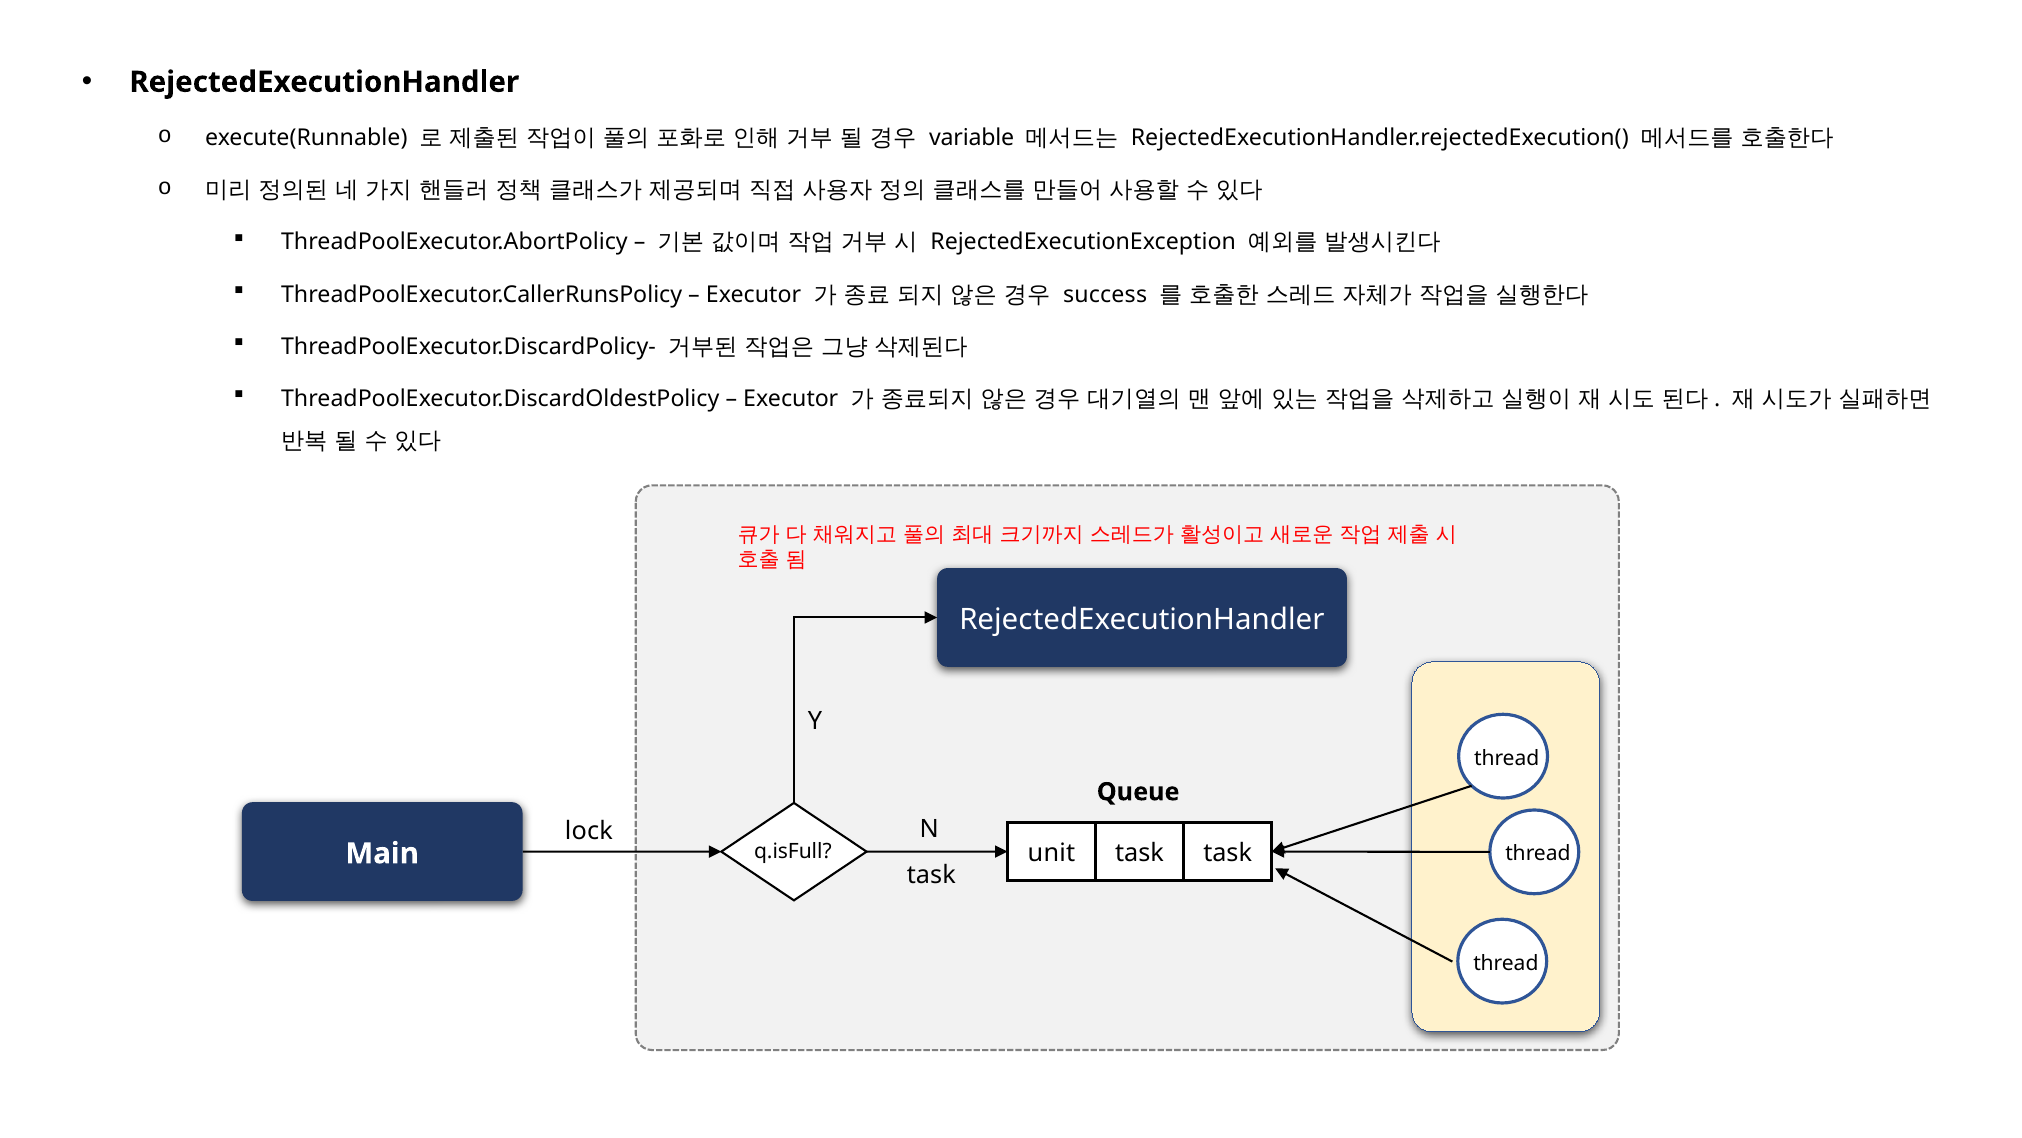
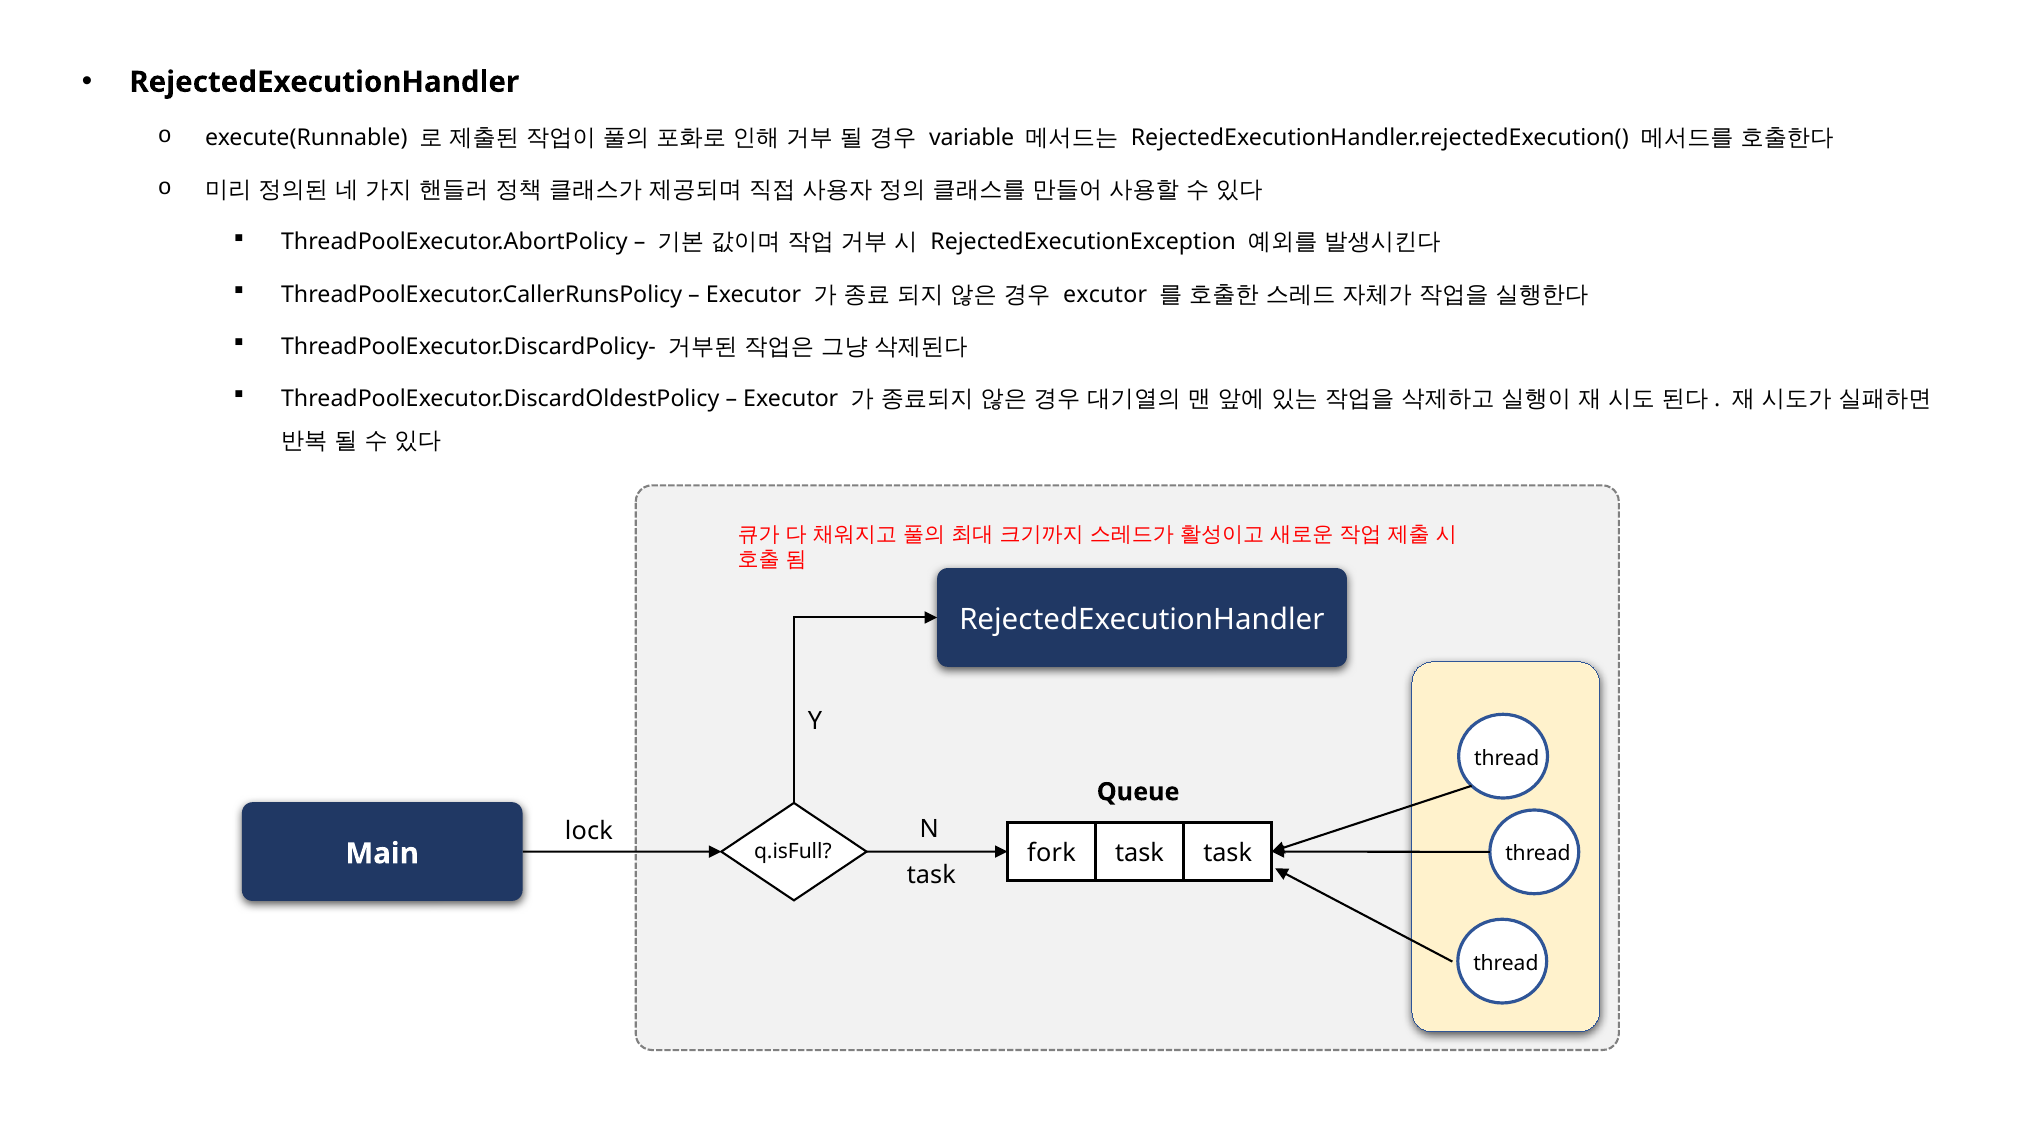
success: success -> excutor
unit: unit -> fork
